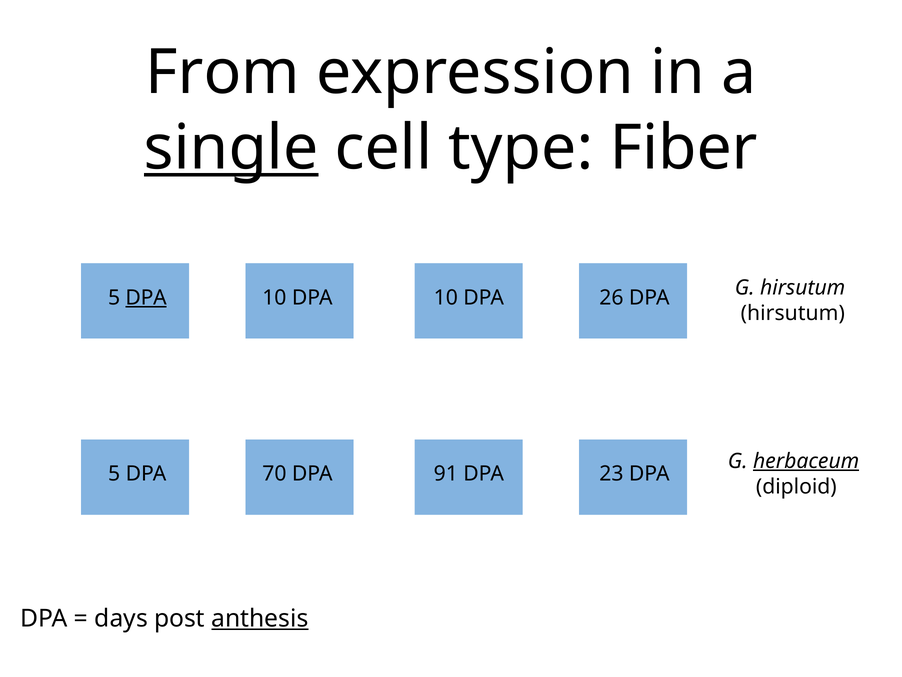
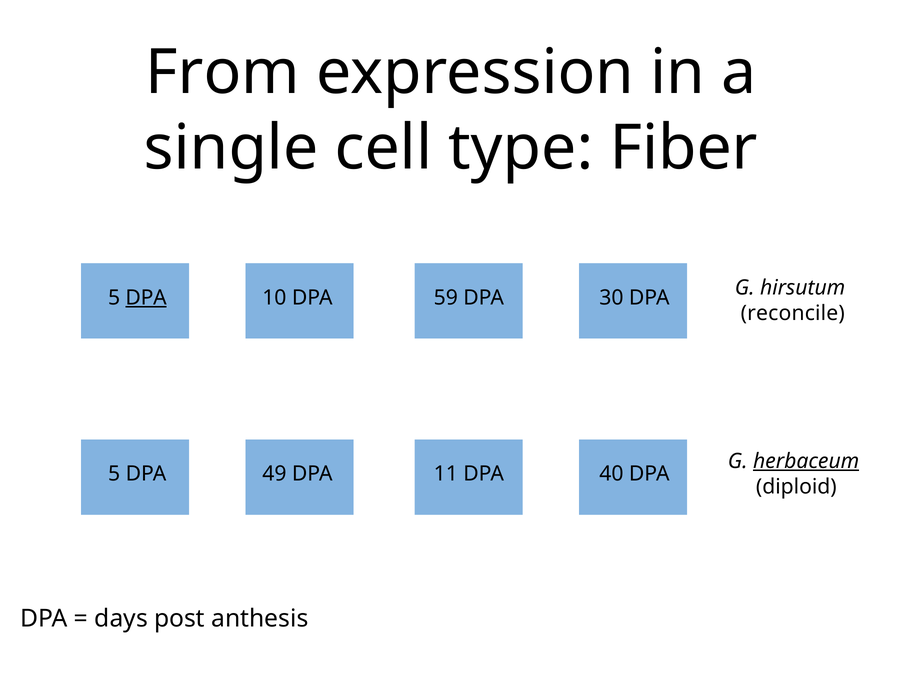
single underline: present -> none
10 DPA 10: 10 -> 59
26: 26 -> 30
hirsutum at (793, 313): hirsutum -> reconcile
70: 70 -> 49
91: 91 -> 11
23: 23 -> 40
anthesis underline: present -> none
